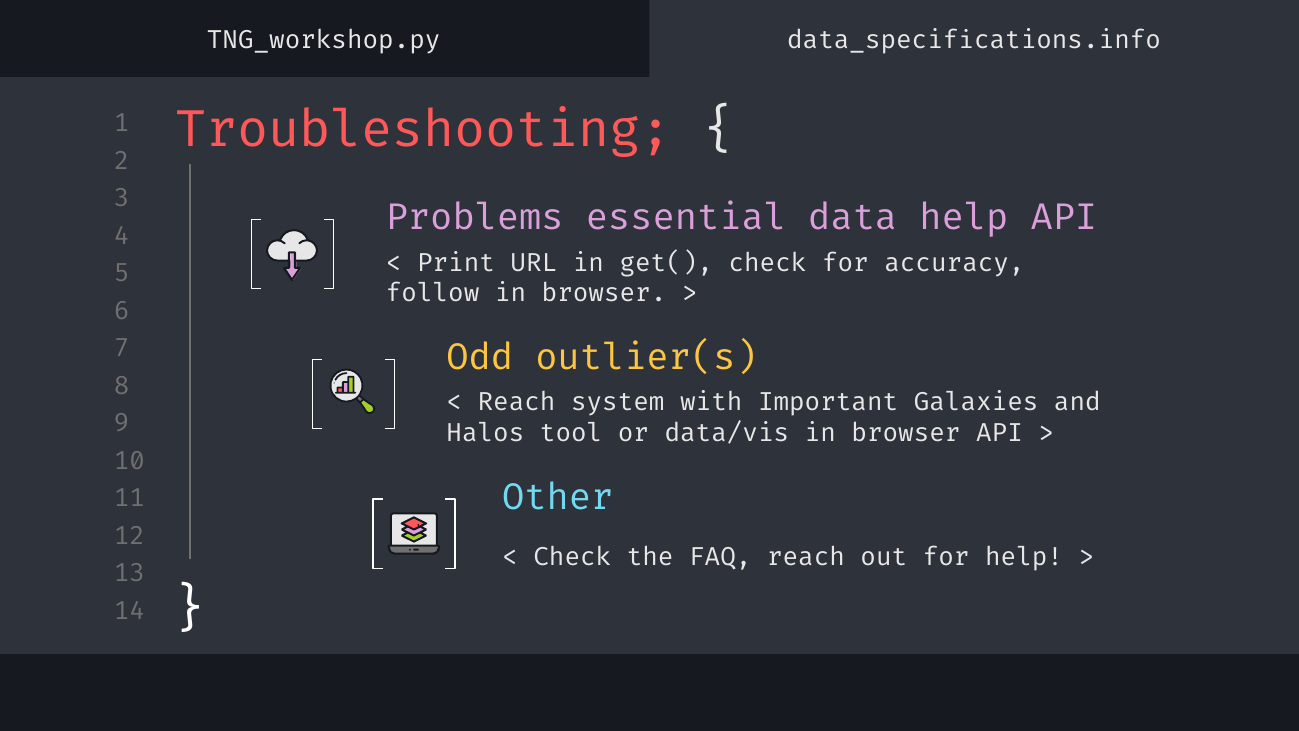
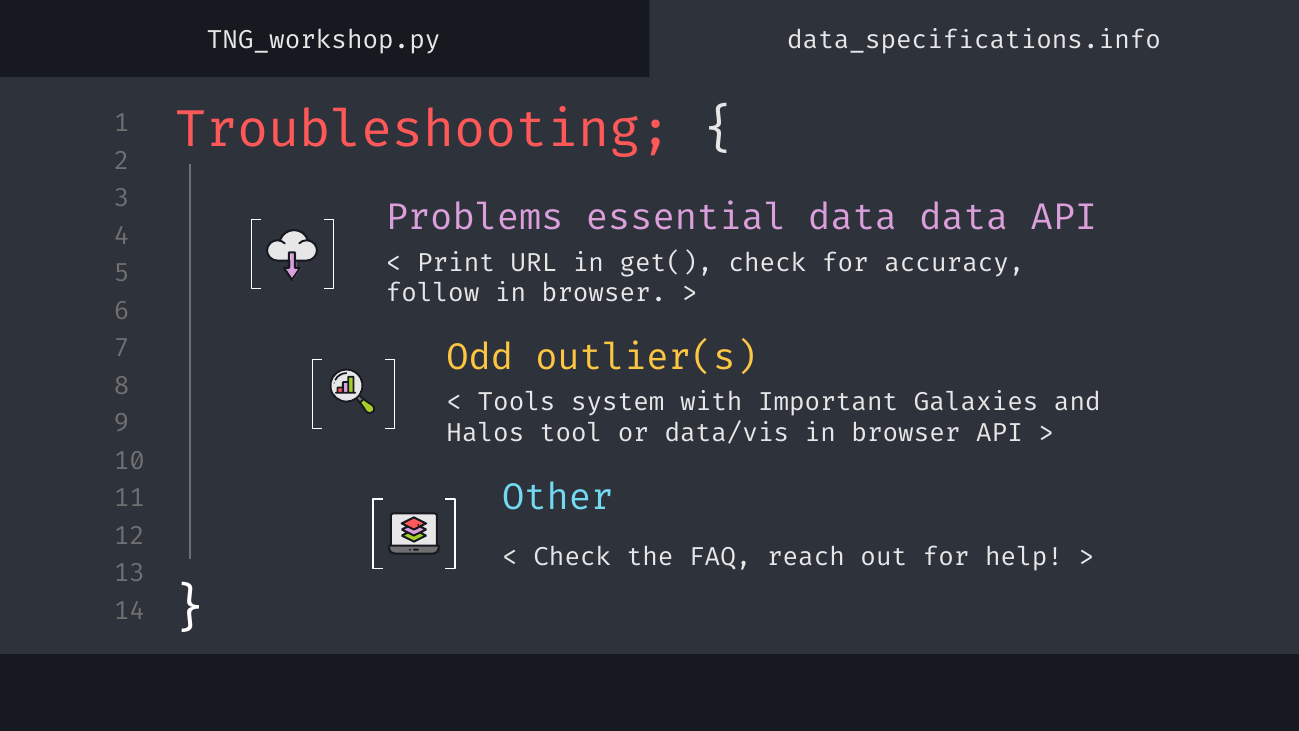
data help: help -> data
Reach at (517, 402): Reach -> Tools
